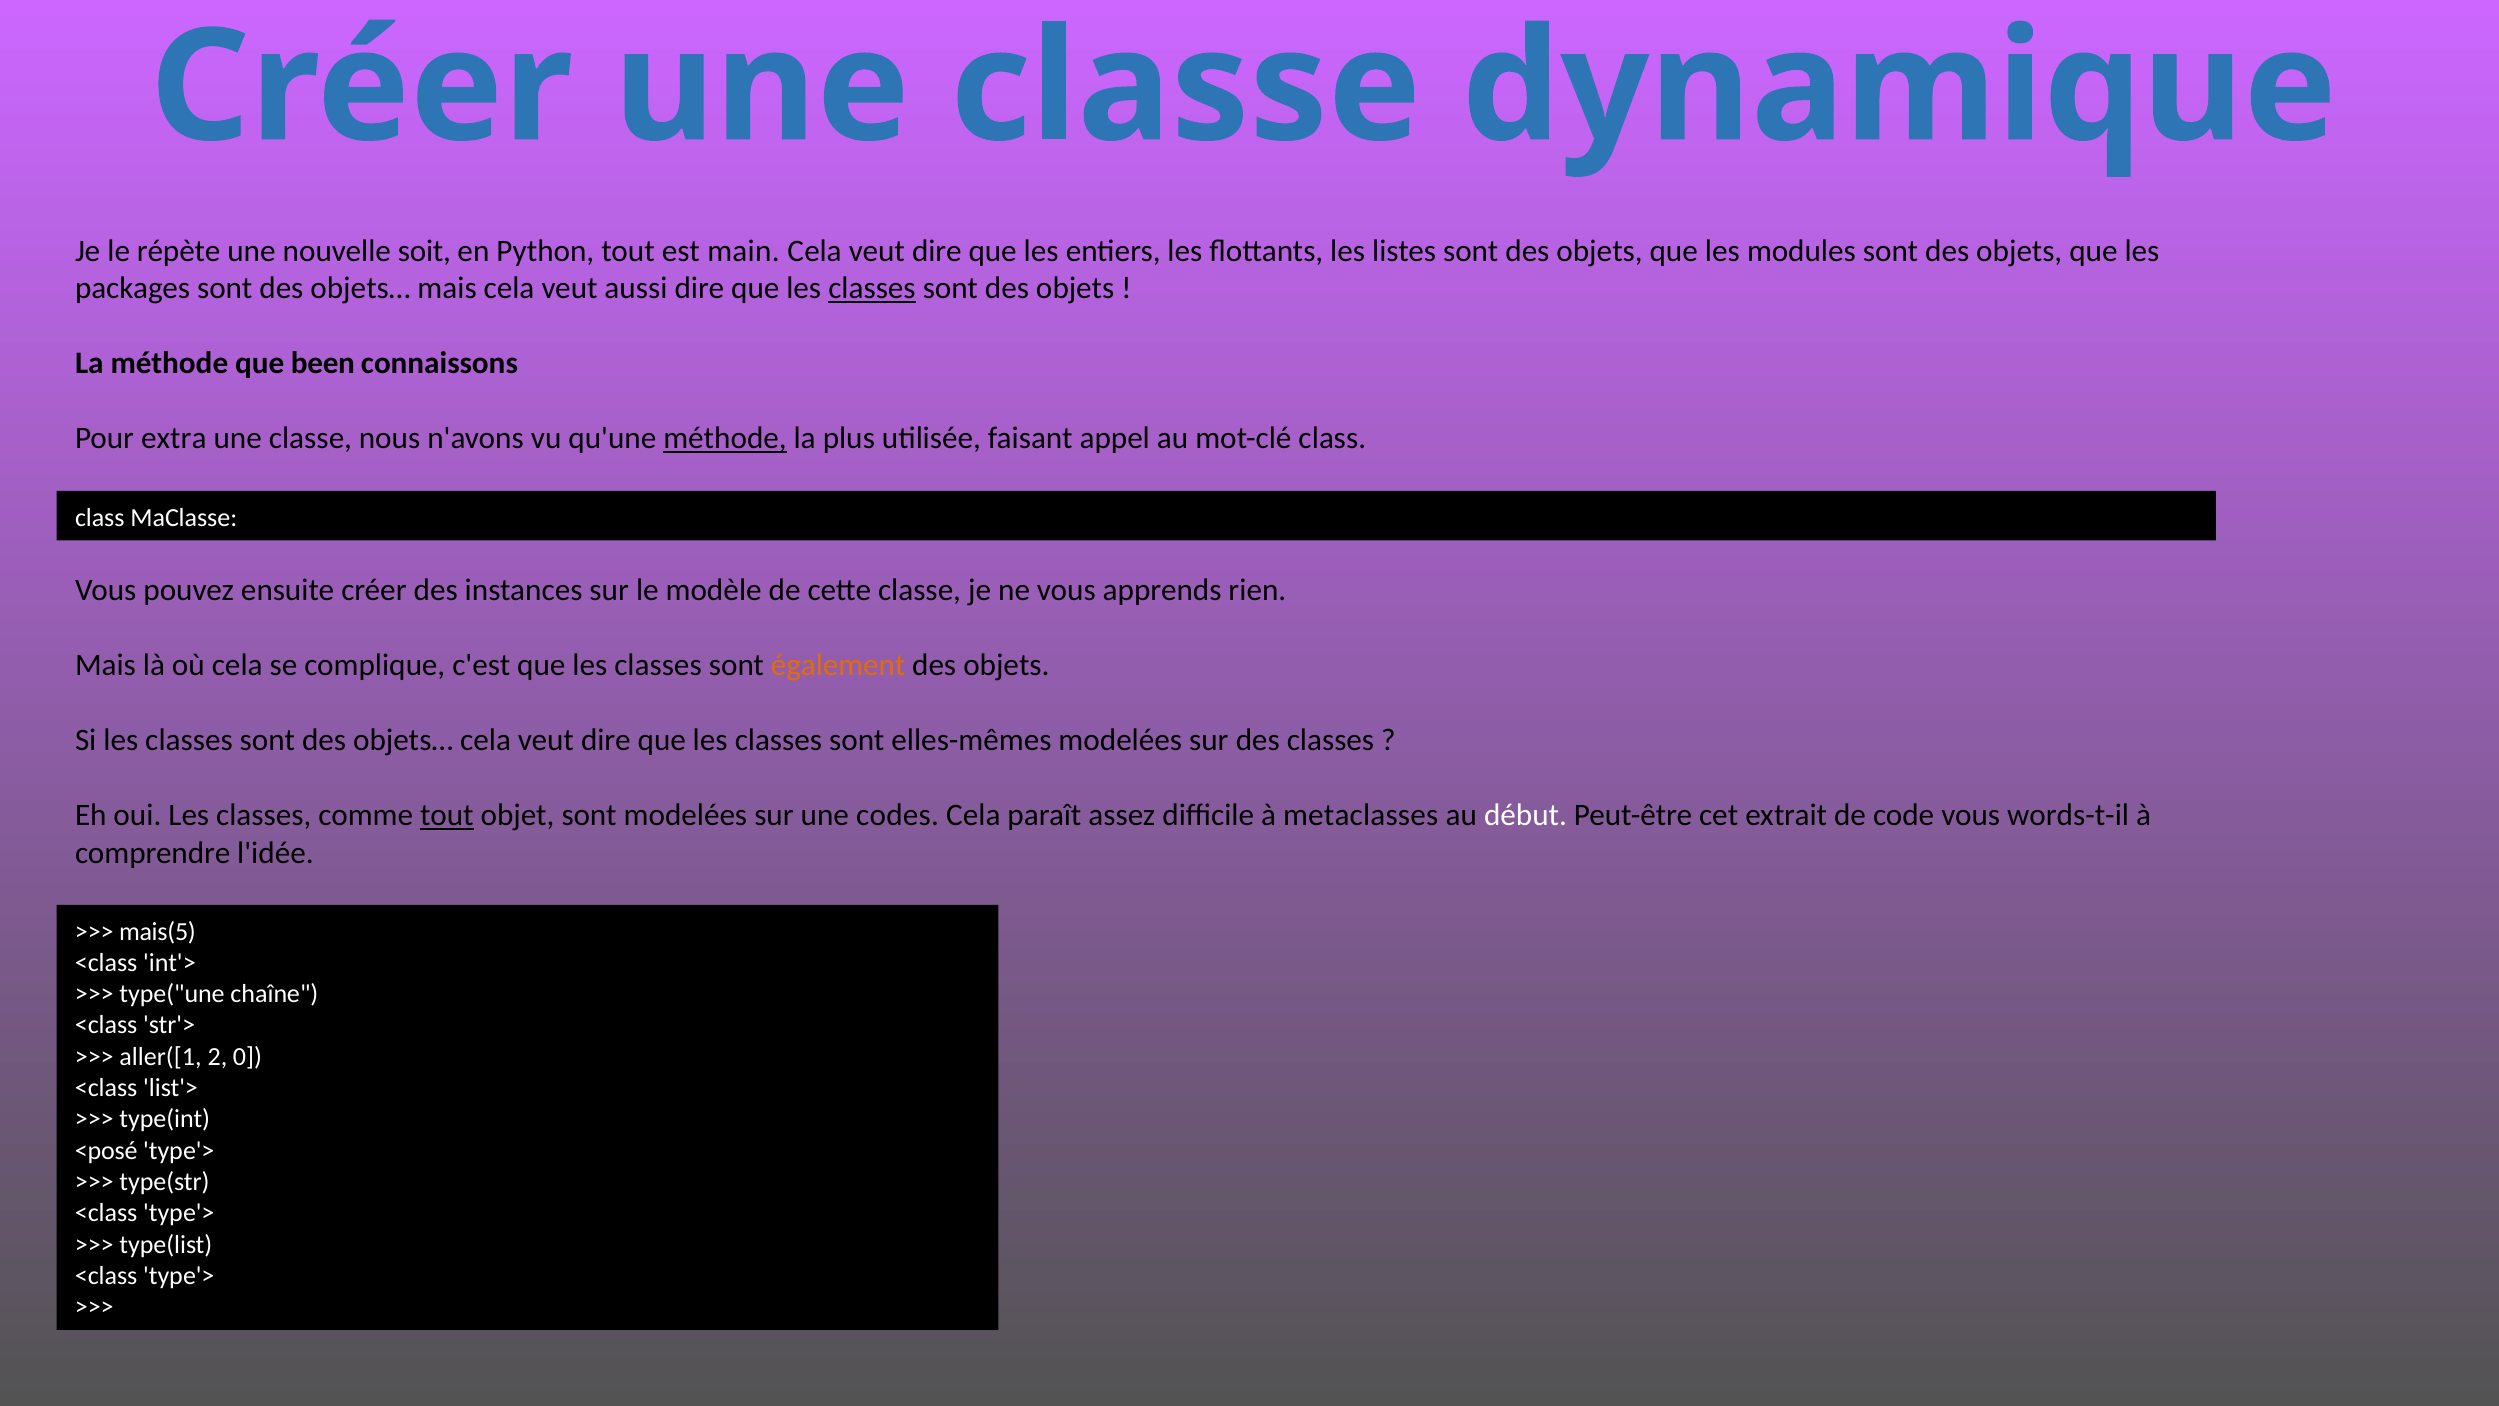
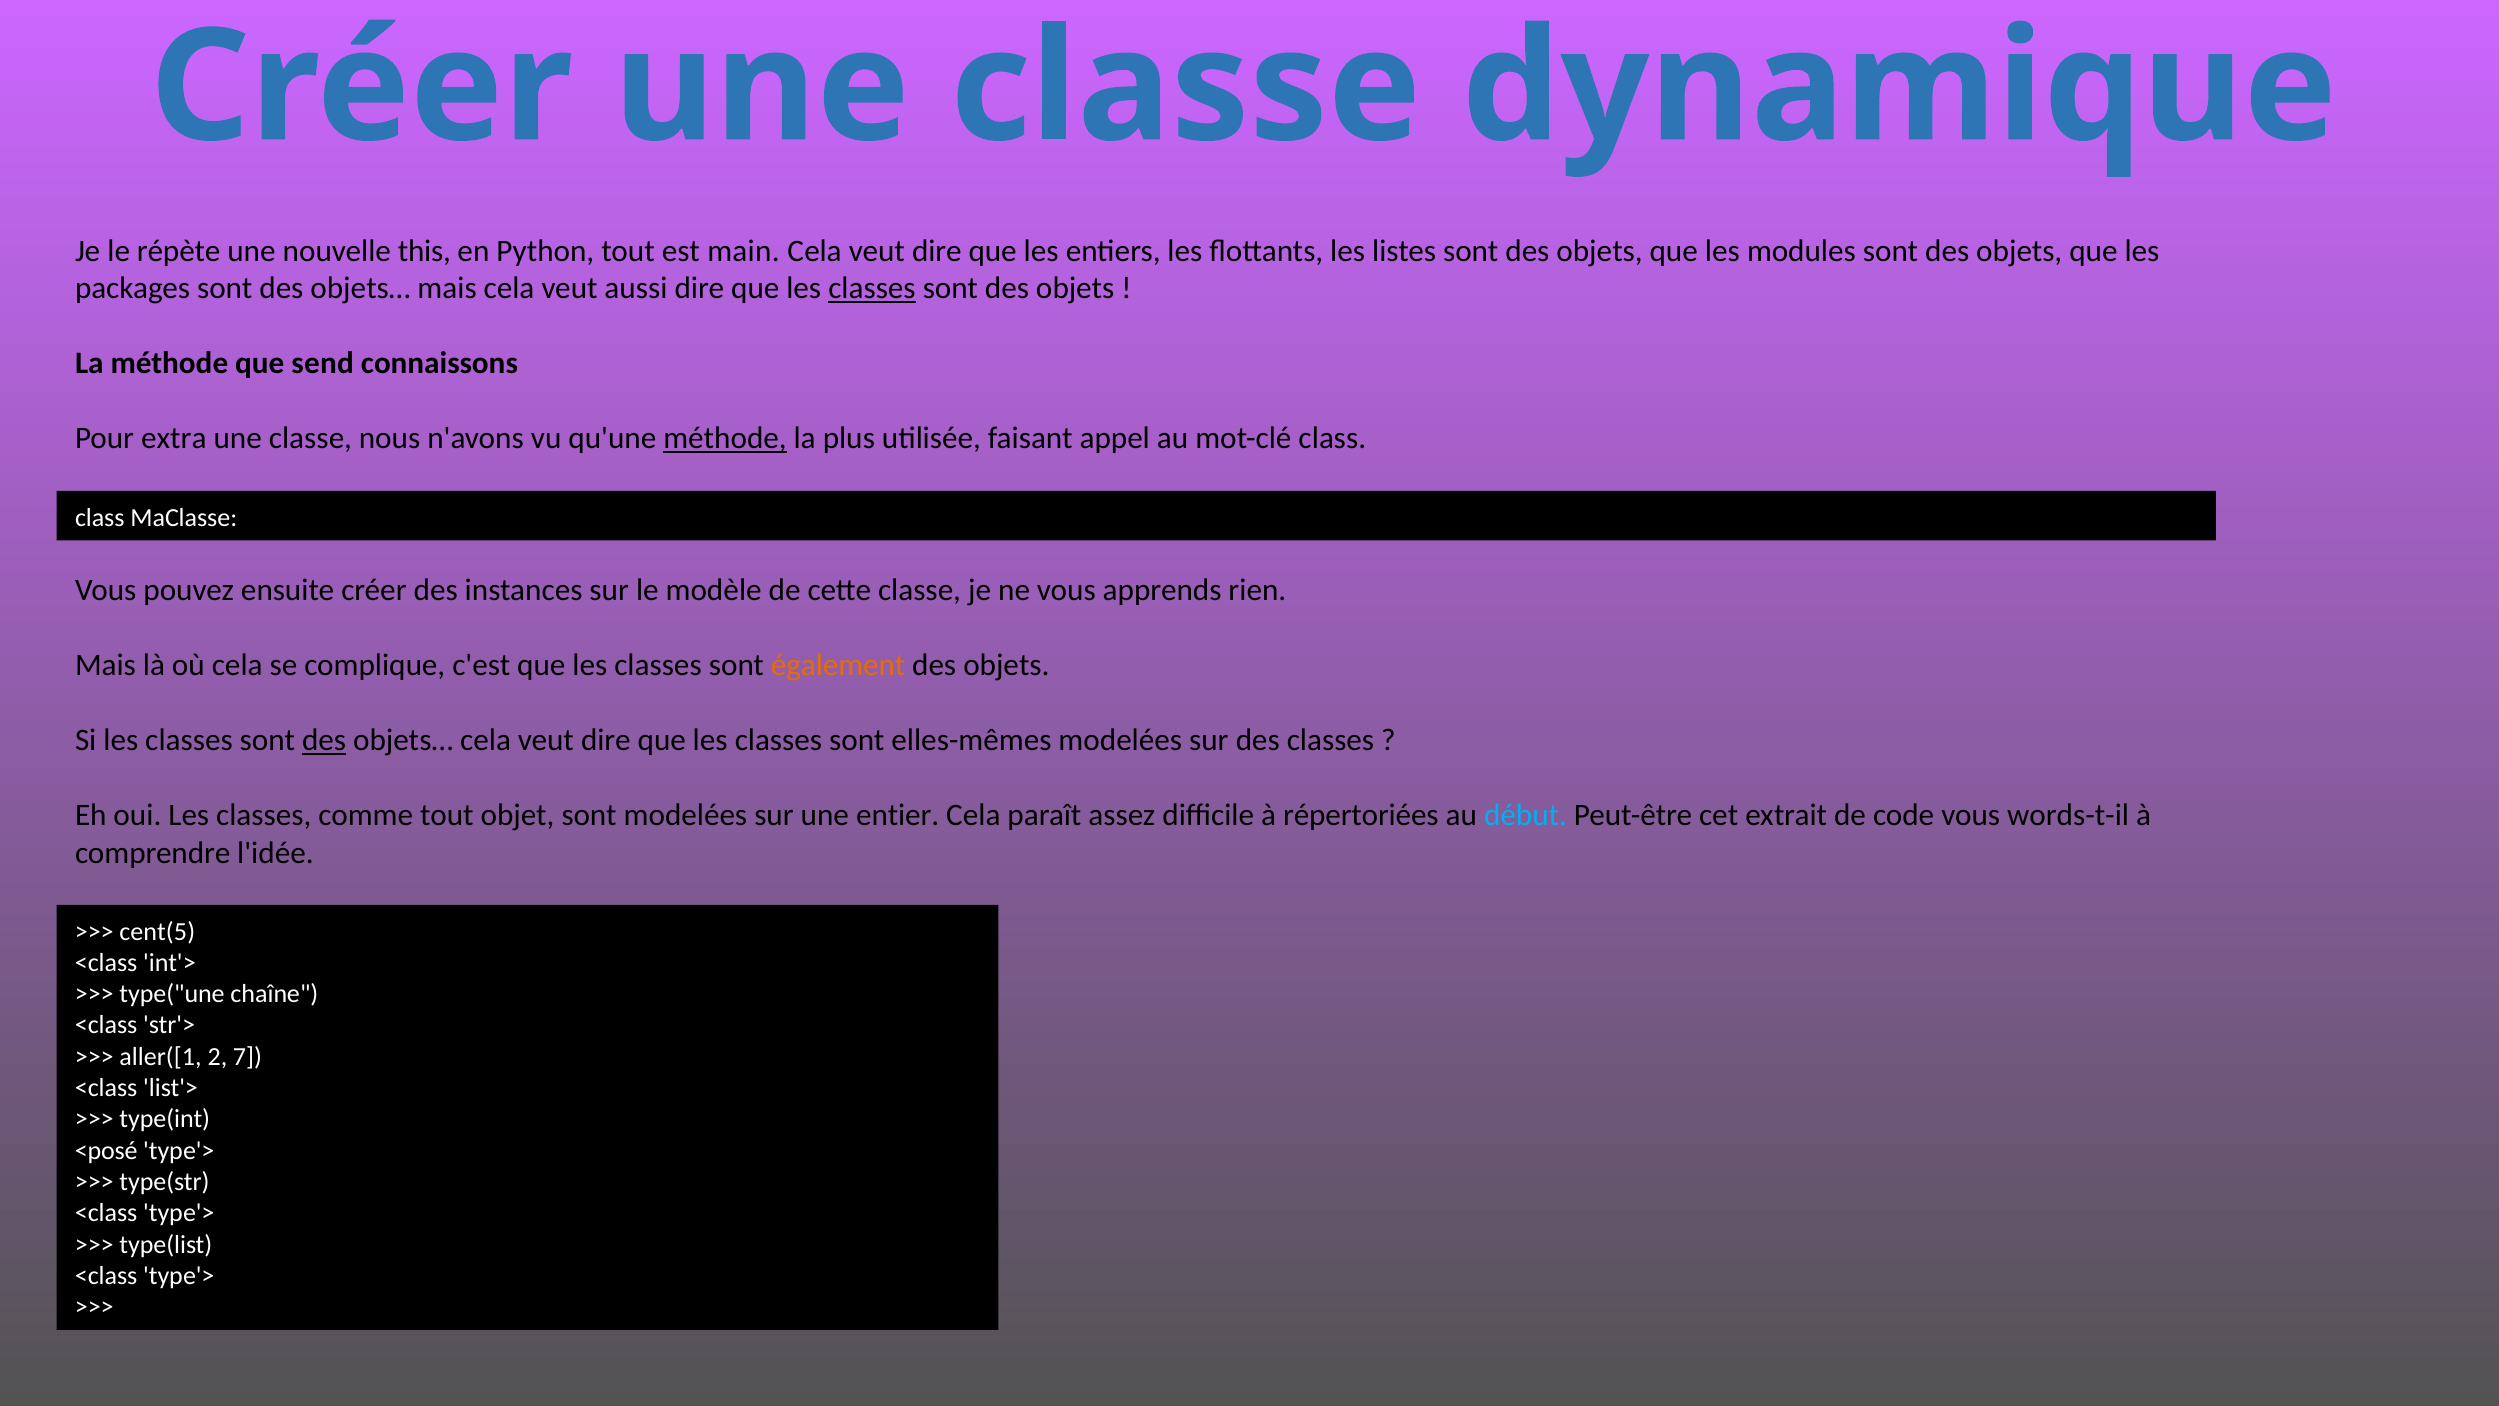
soit: soit -> this
been: been -> send
des at (324, 740) underline: none -> present
tout at (447, 815) underline: present -> none
codes: codes -> entier
metaclasses: metaclasses -> répertoriées
début colour: white -> light blue
mais(5: mais(5 -> cent(5
0: 0 -> 7
